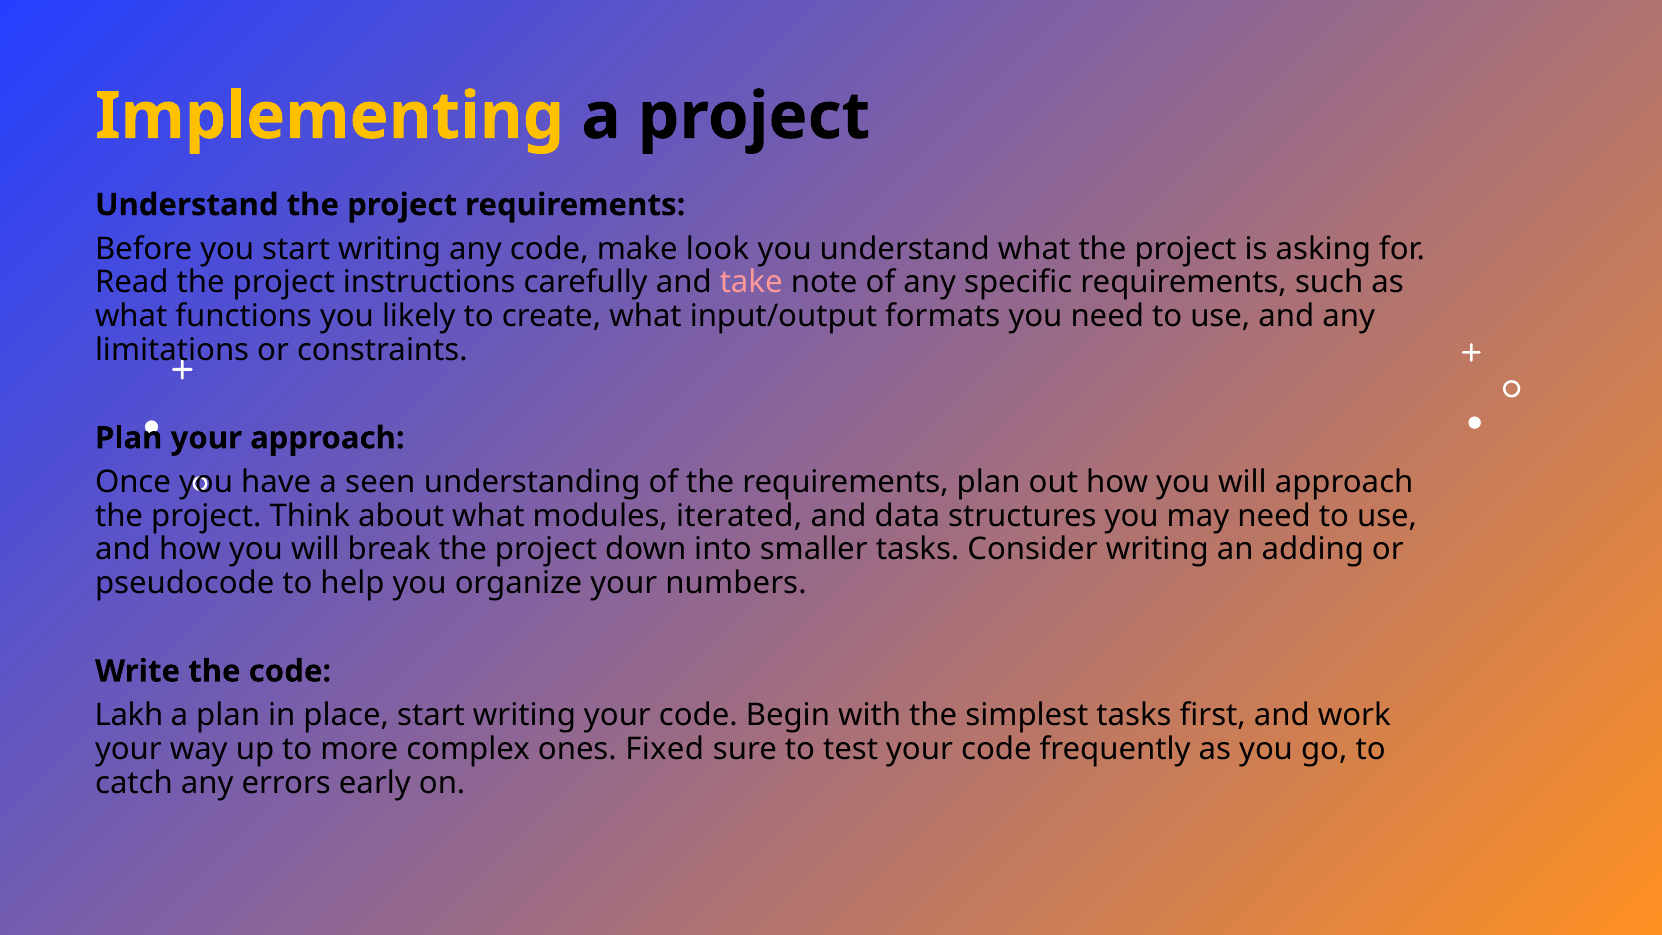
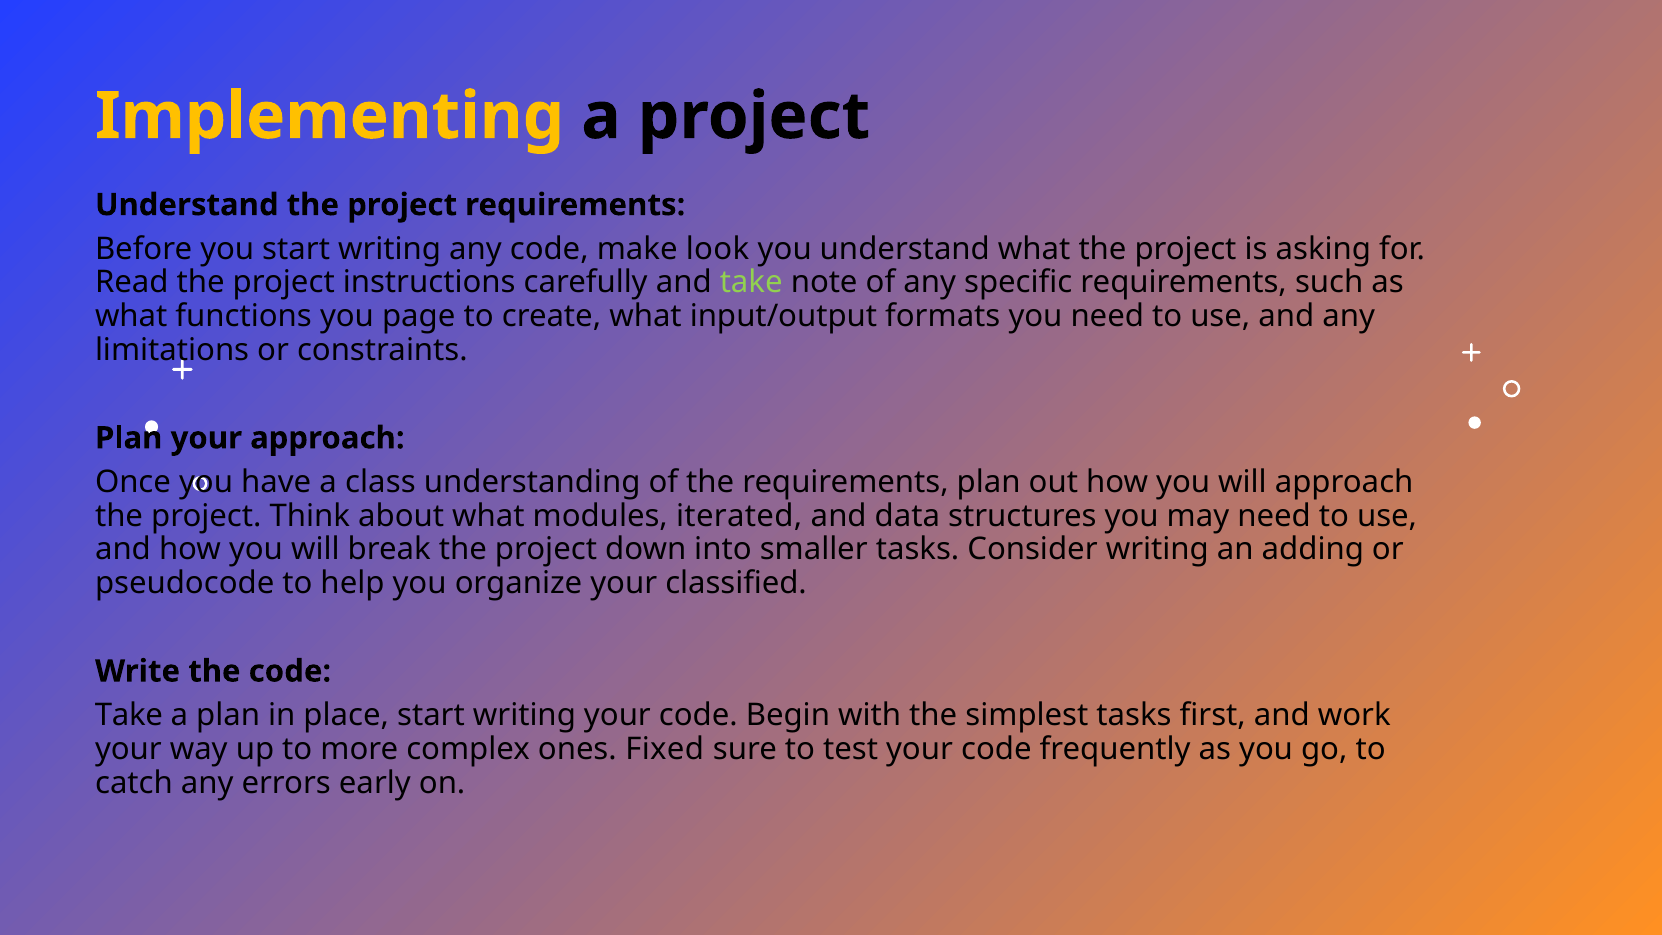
take at (751, 283) colour: pink -> light green
likely: likely -> page
seen: seen -> class
numbers: numbers -> classified
Lakh at (129, 715): Lakh -> Take
